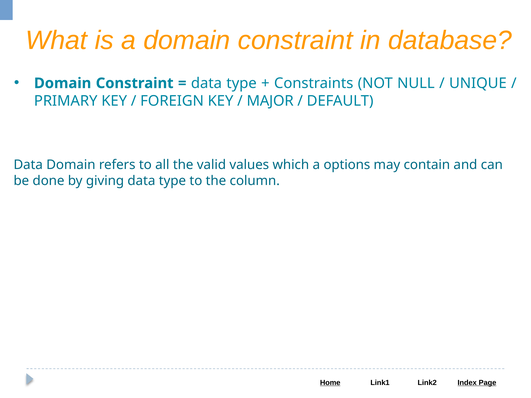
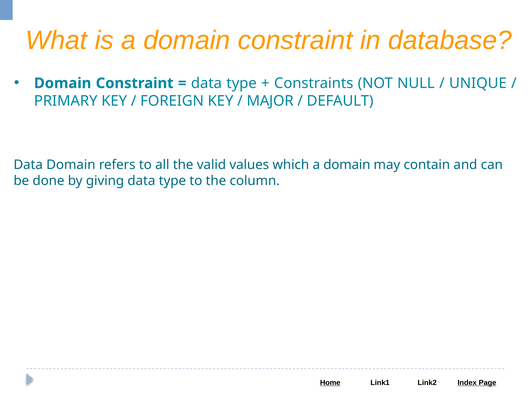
which a options: options -> domain
